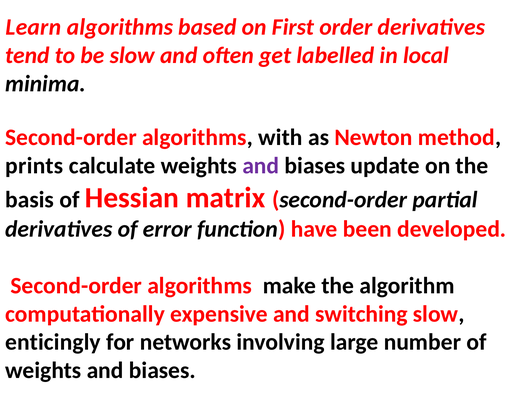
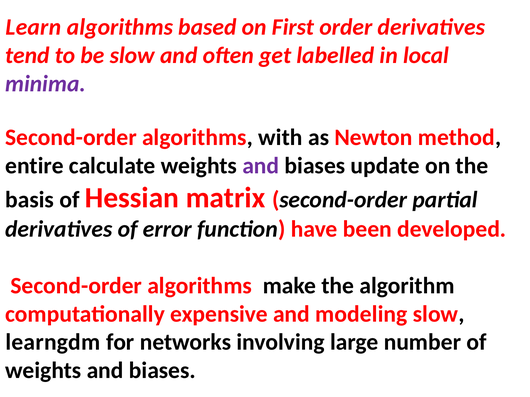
minima colour: black -> purple
prints: prints -> entire
switching: switching -> modeling
enticingly: enticingly -> learngdm
